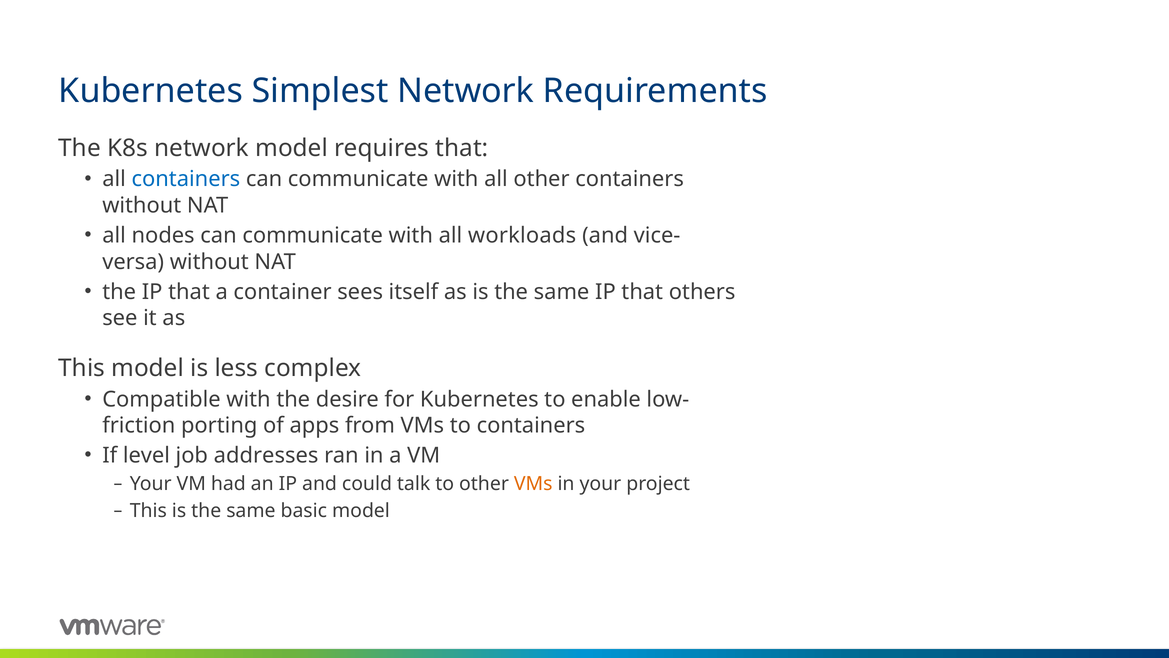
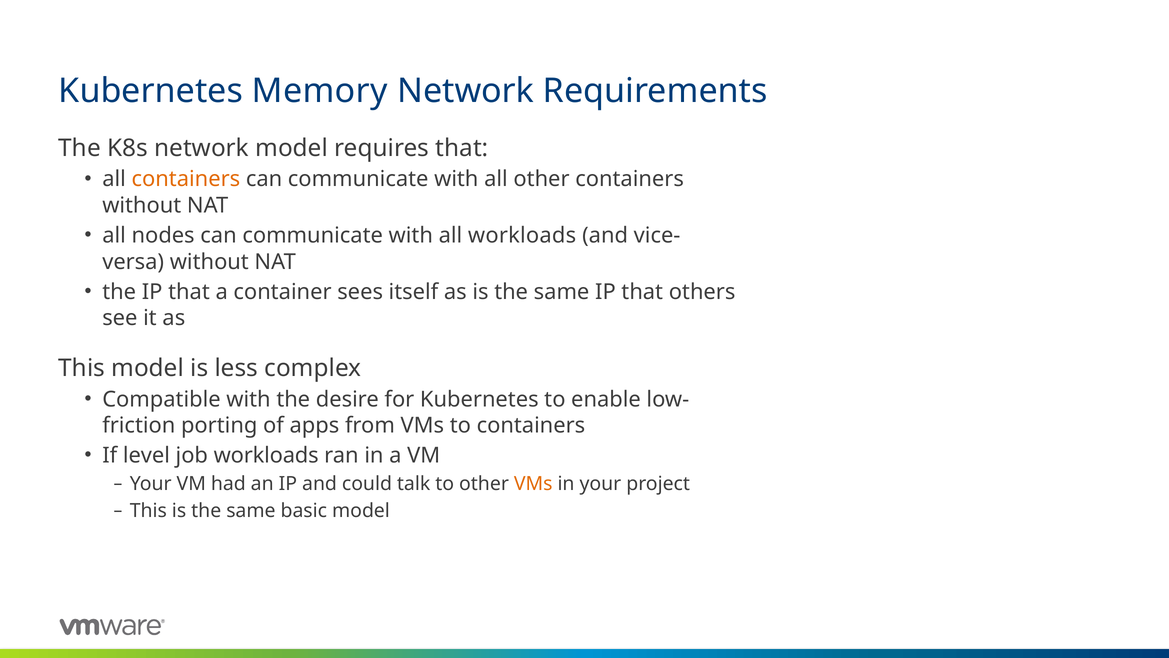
Simplest: Simplest -> Memory
containers at (186, 179) colour: blue -> orange
job addresses: addresses -> workloads
